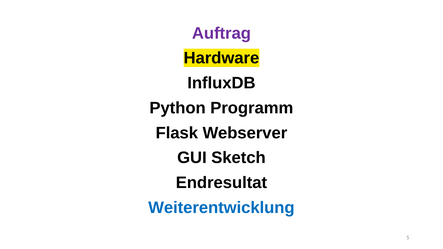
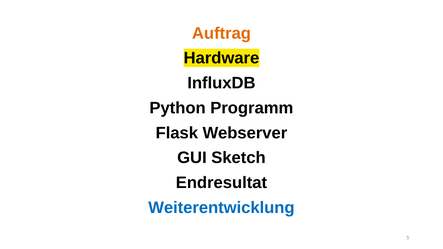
Auftrag colour: purple -> orange
